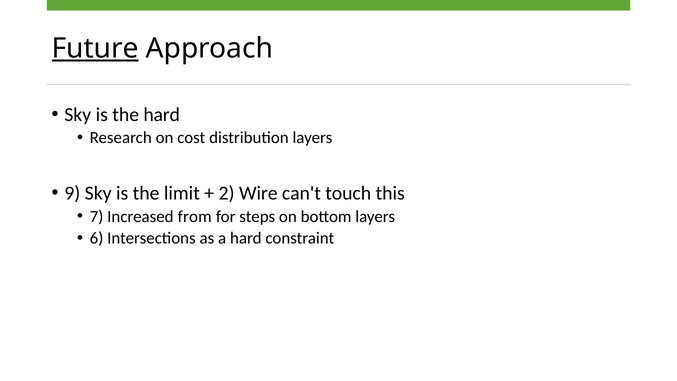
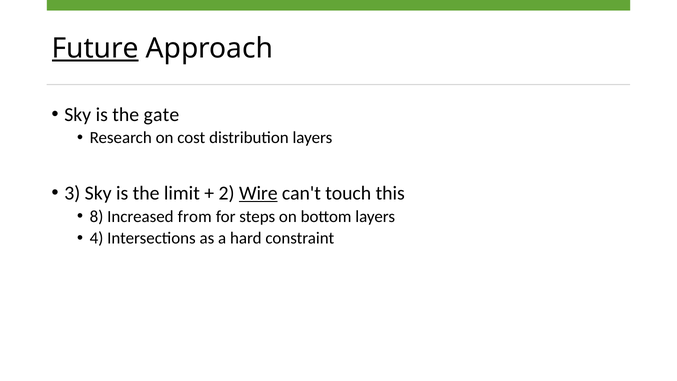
the hard: hard -> gate
9: 9 -> 3
Wire underline: none -> present
7: 7 -> 8
6: 6 -> 4
